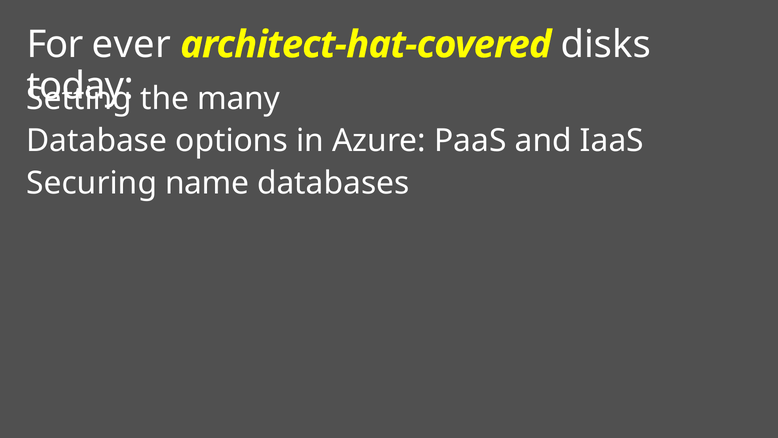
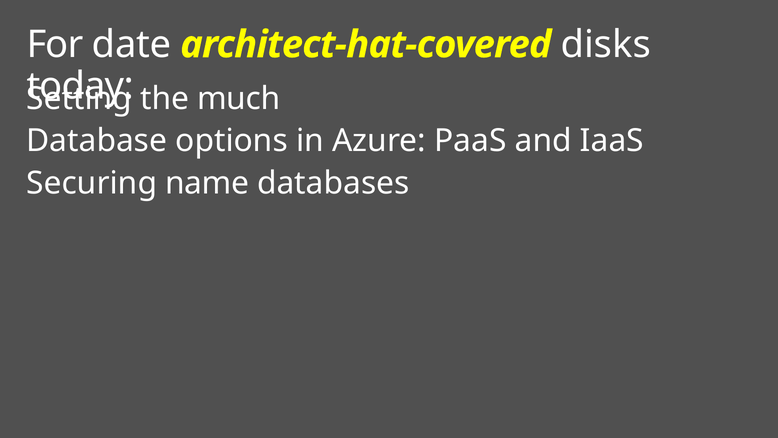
ever: ever -> date
many: many -> much
